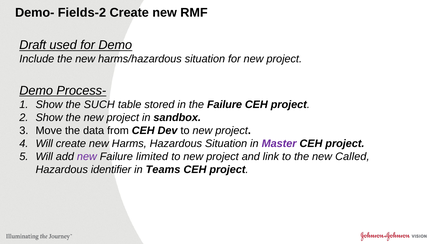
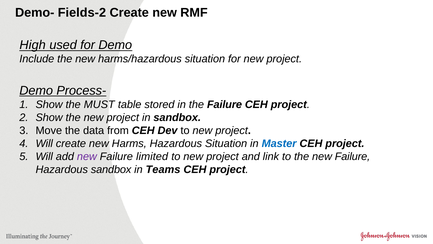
Draft: Draft -> High
SUCH: SUCH -> MUST
Master colour: purple -> blue
the new Called: Called -> Failure
Hazardous identifier: identifier -> sandbox
